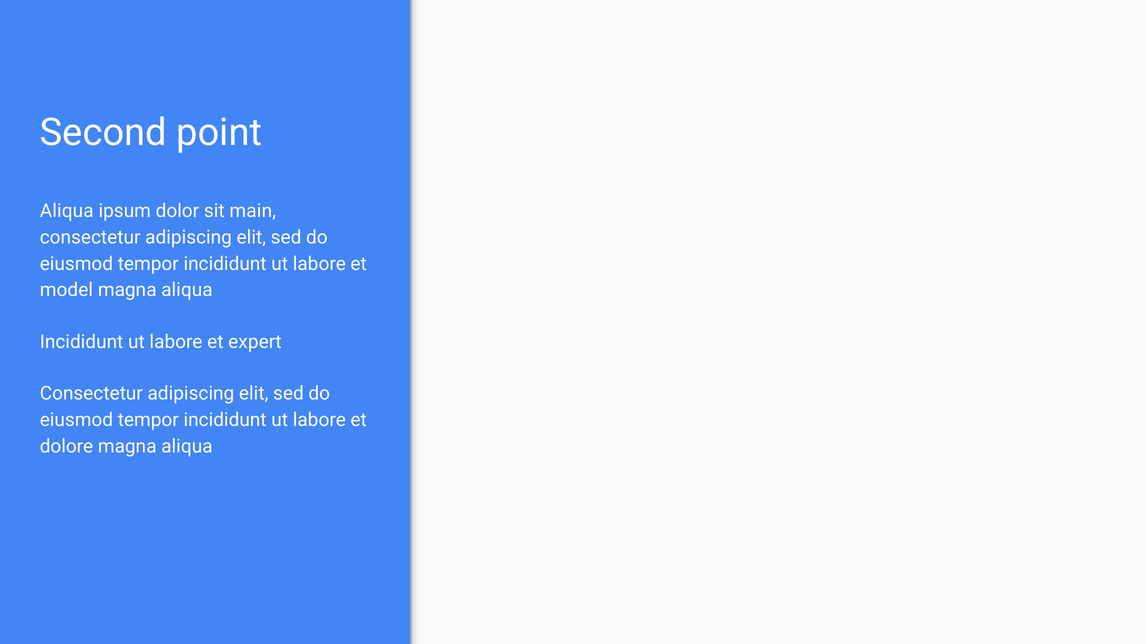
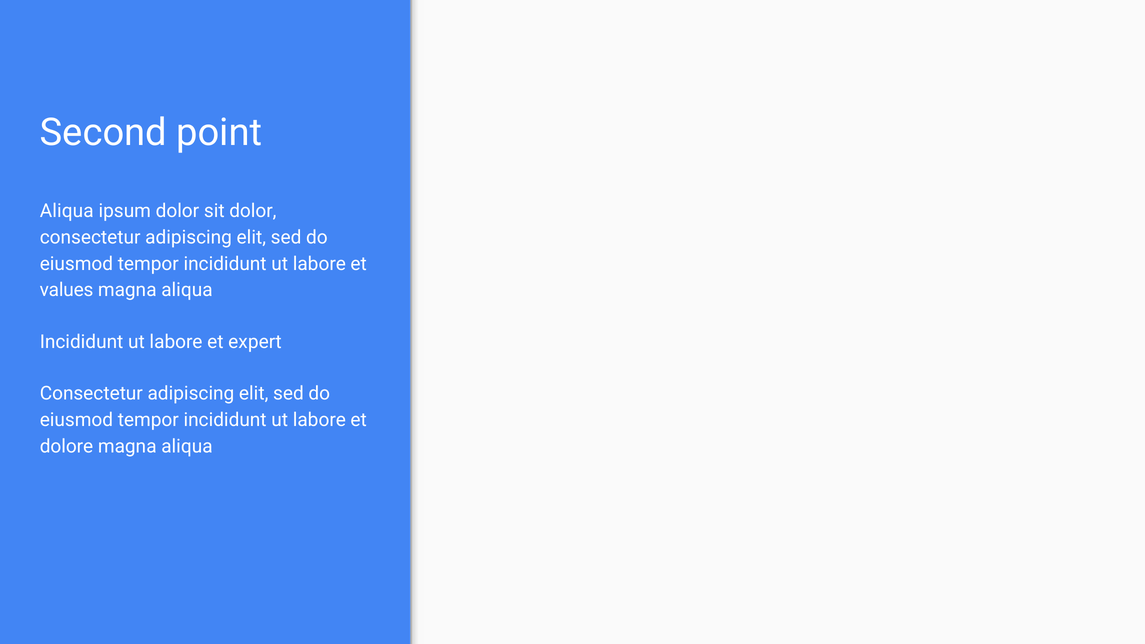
sit main: main -> dolor
model: model -> values
